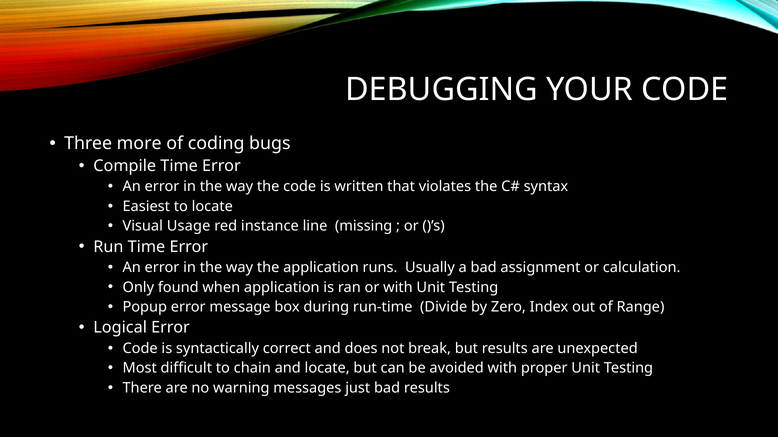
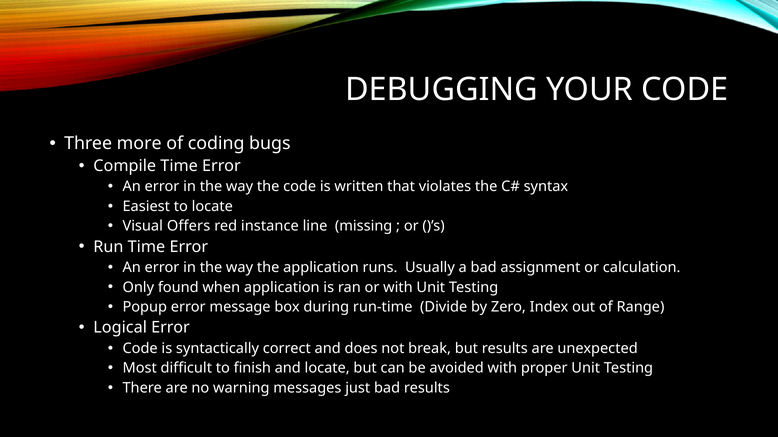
Usage: Usage -> Offers
chain: chain -> finish
